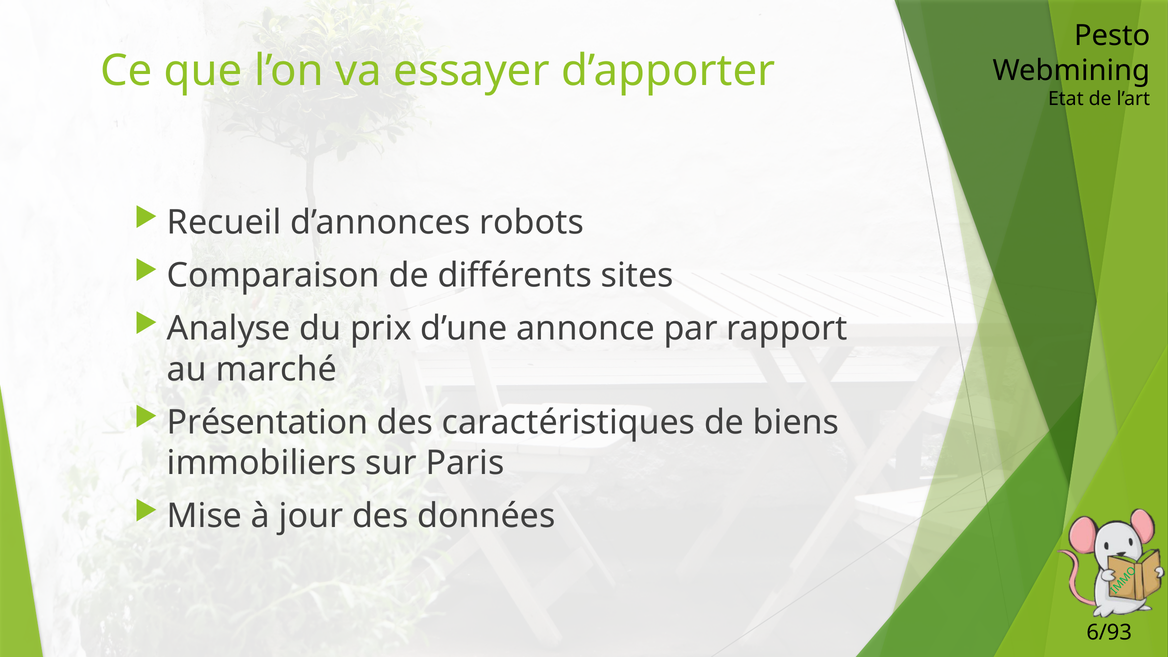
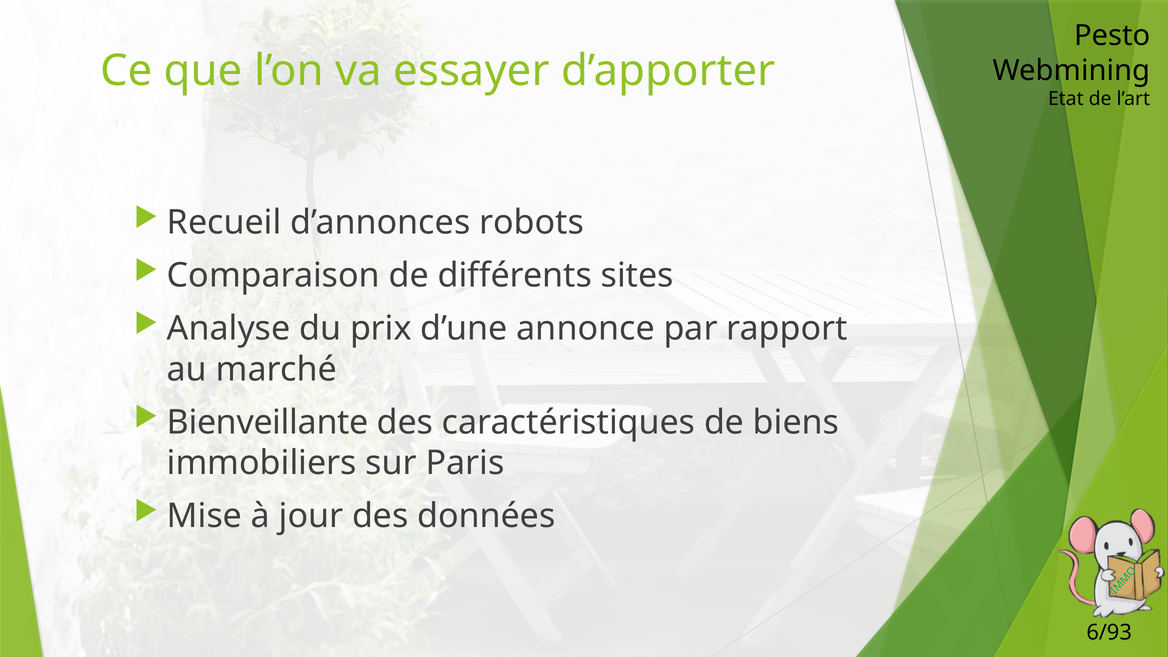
Présentation: Présentation -> Bienveillante
